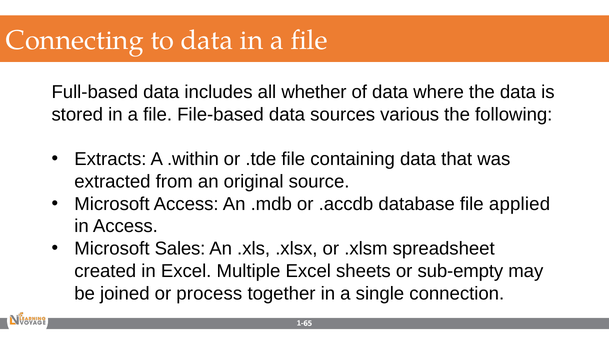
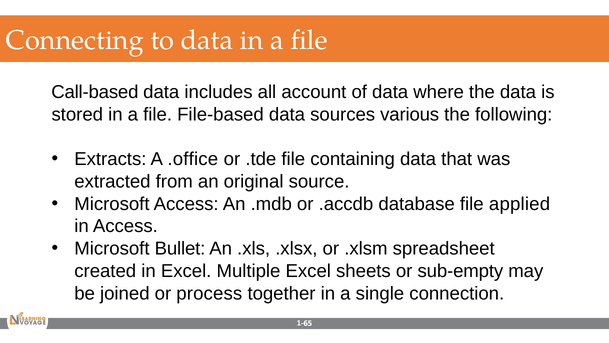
Full-based: Full-based -> Call-based
whether: whether -> account
.within: .within -> .office
Sales: Sales -> Bullet
